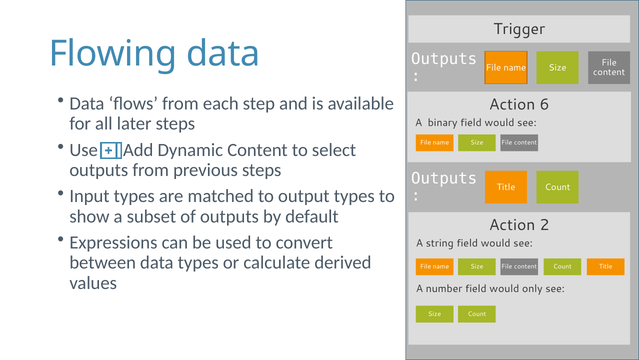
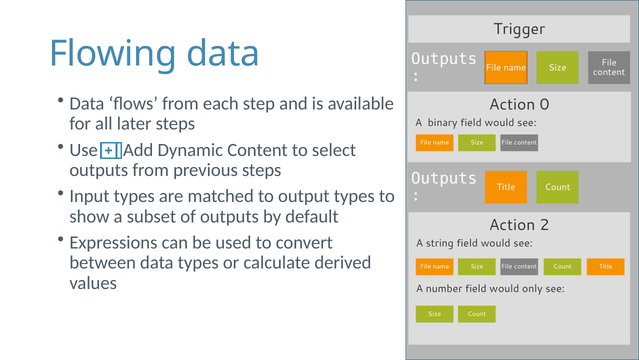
6: 6 -> 0
